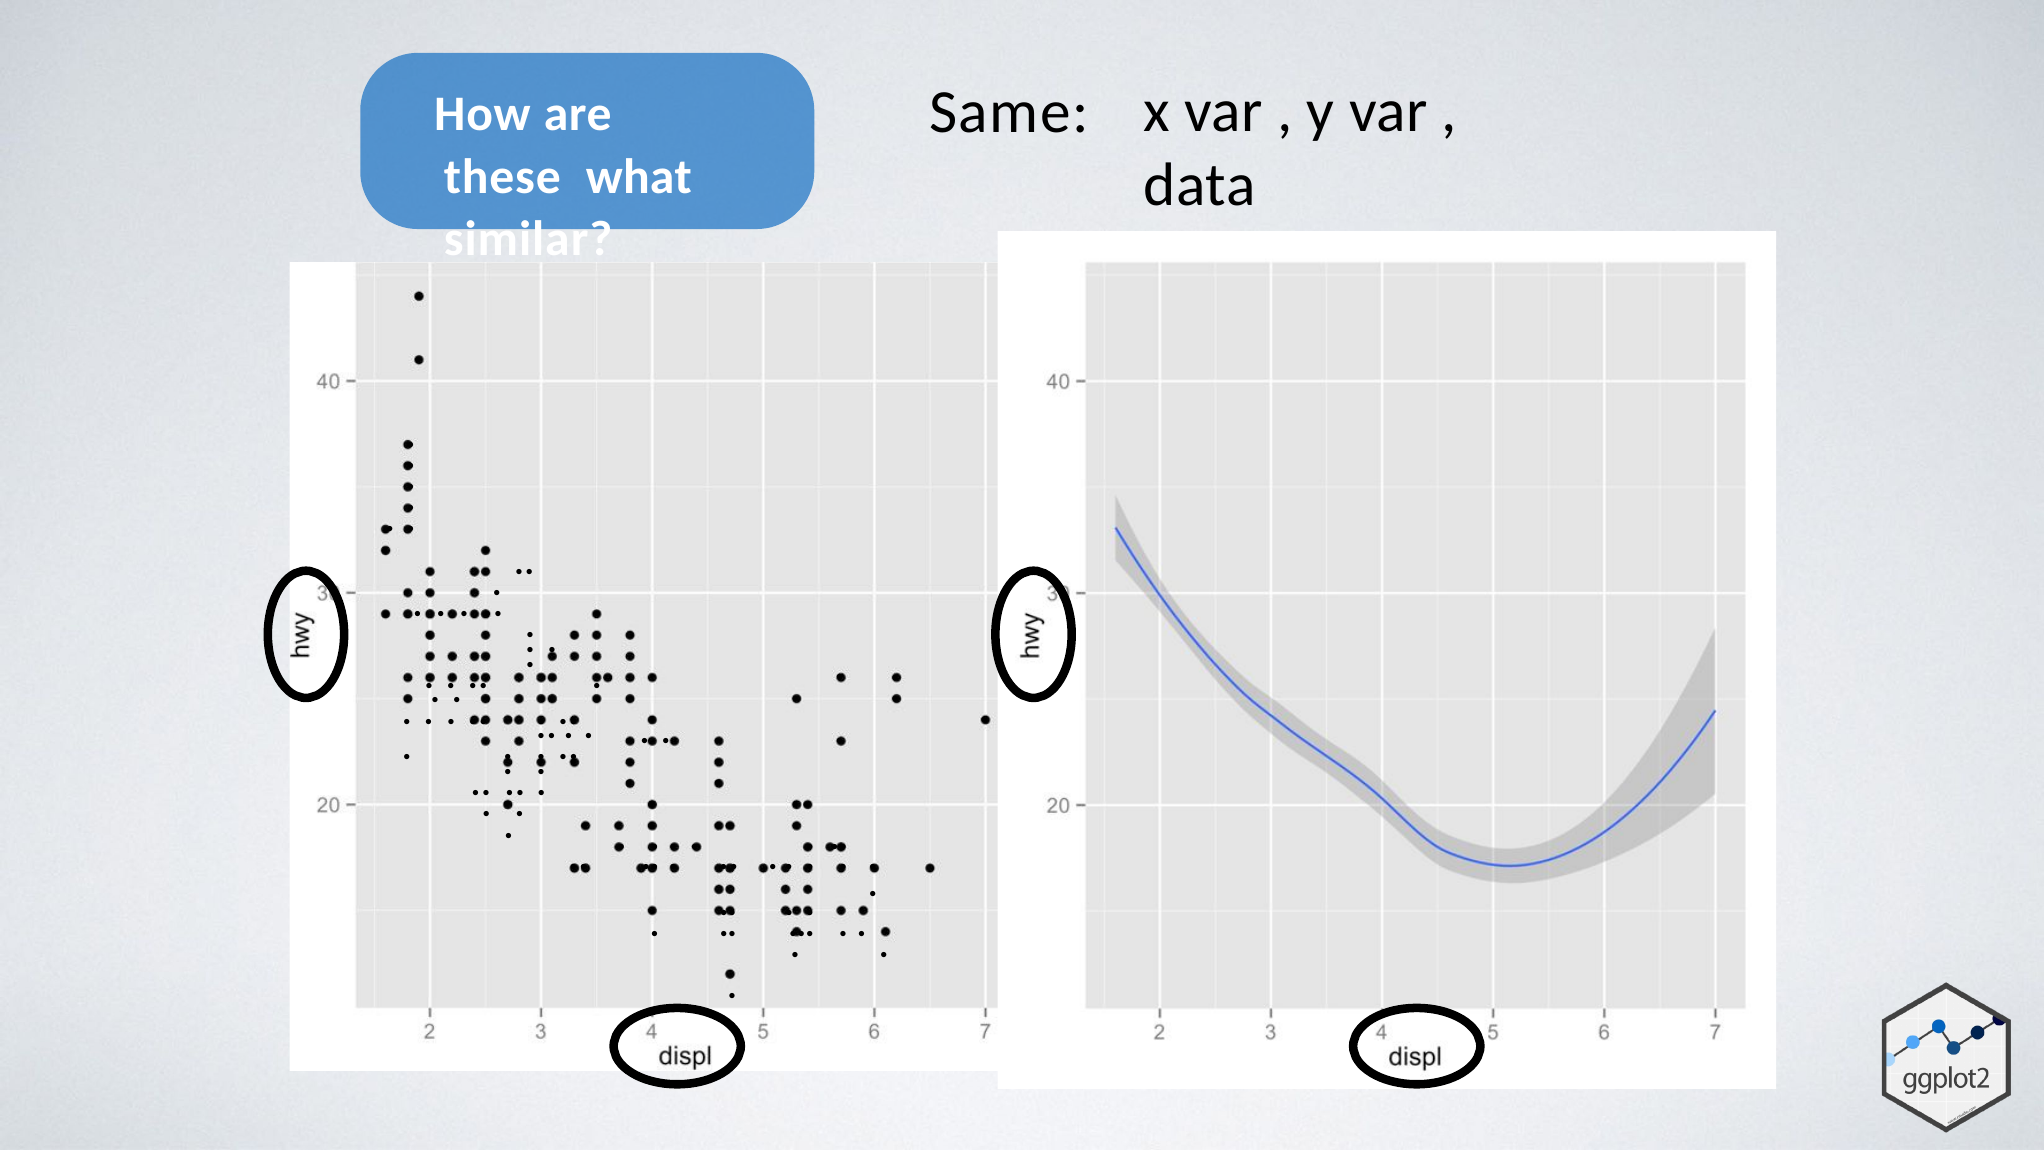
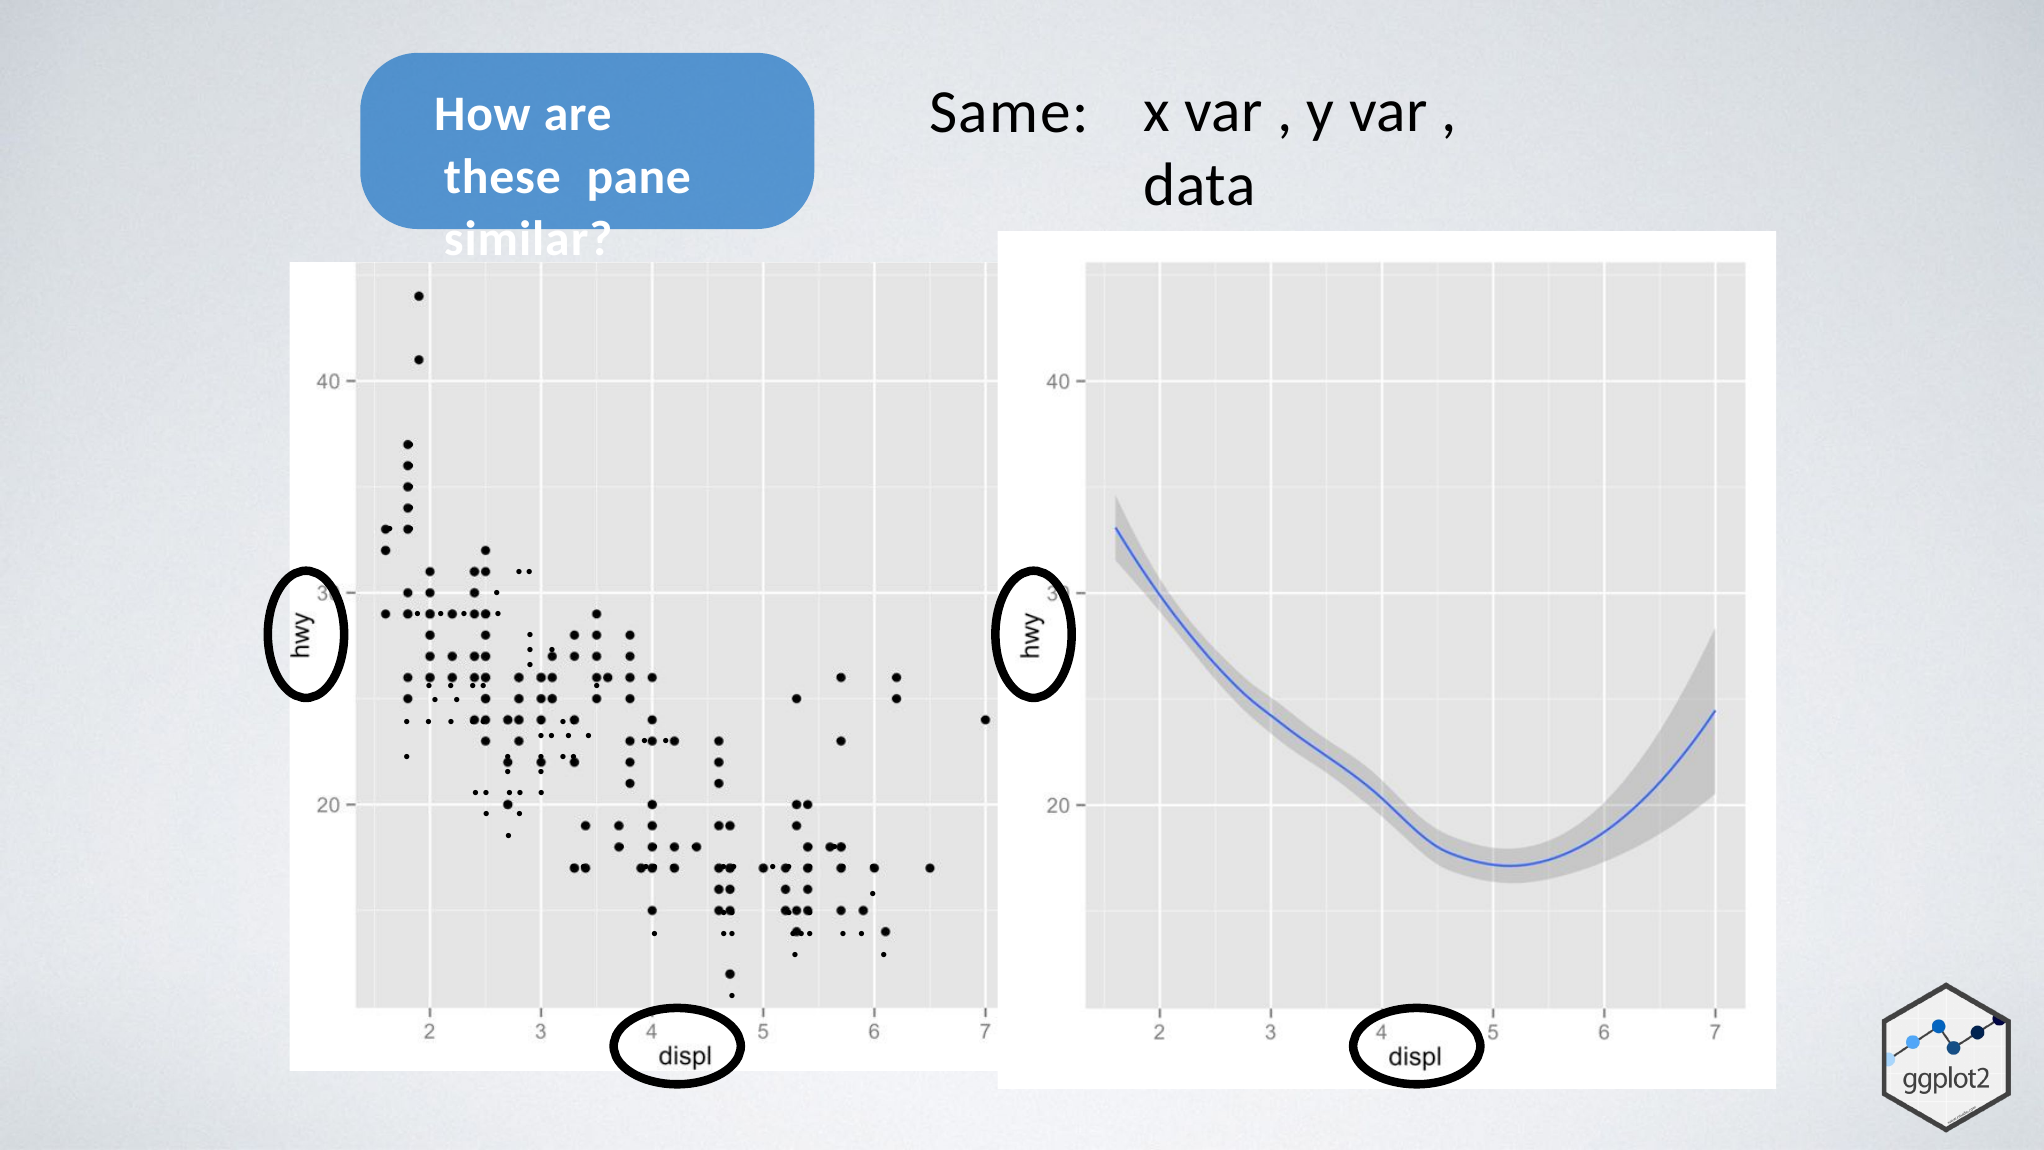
what: what -> pane
